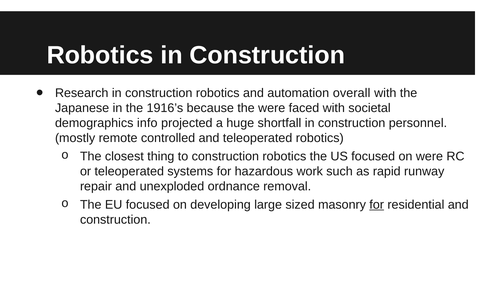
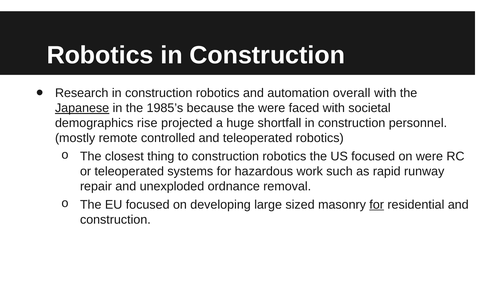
Japanese underline: none -> present
1916’s: 1916’s -> 1985’s
info: info -> rise
